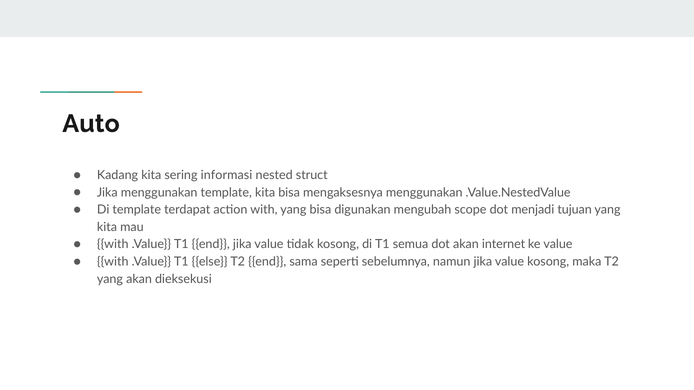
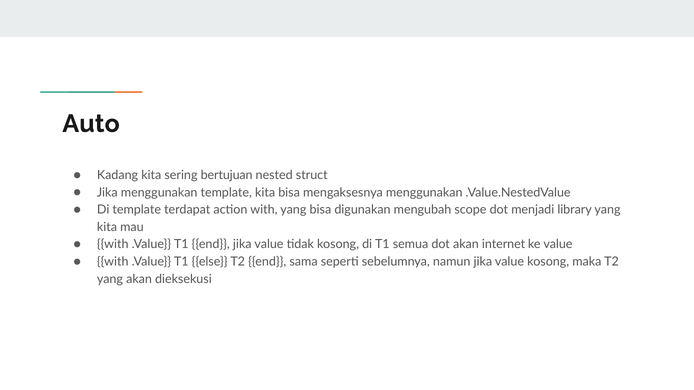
informasi: informasi -> bertujuan
tujuan: tujuan -> library
